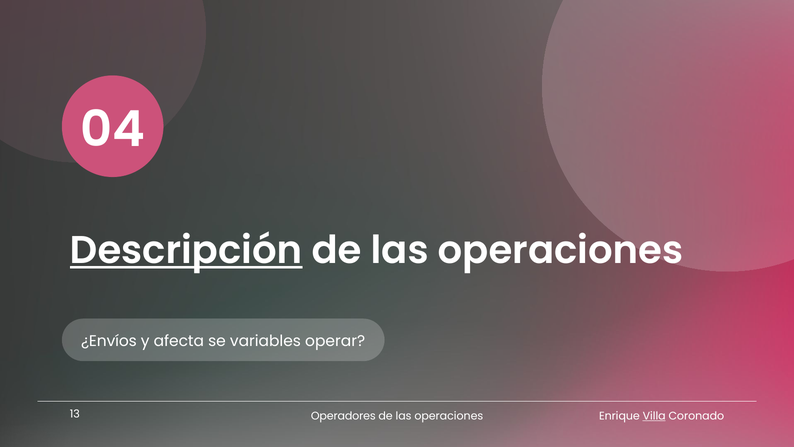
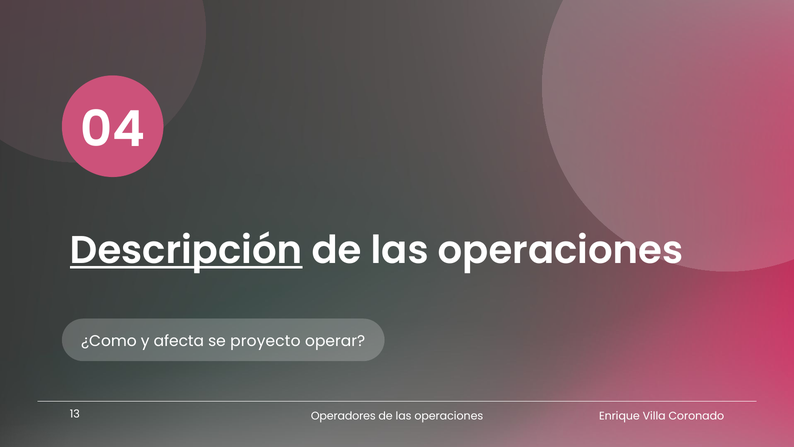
¿Envíos: ¿Envíos -> ¿Como
variables: variables -> proyecto
Villa underline: present -> none
